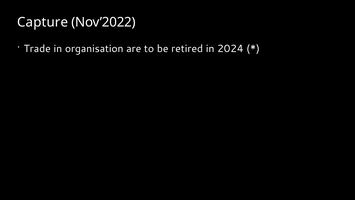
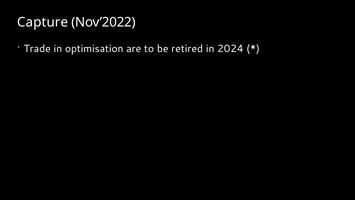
organisation: organisation -> optimisation
